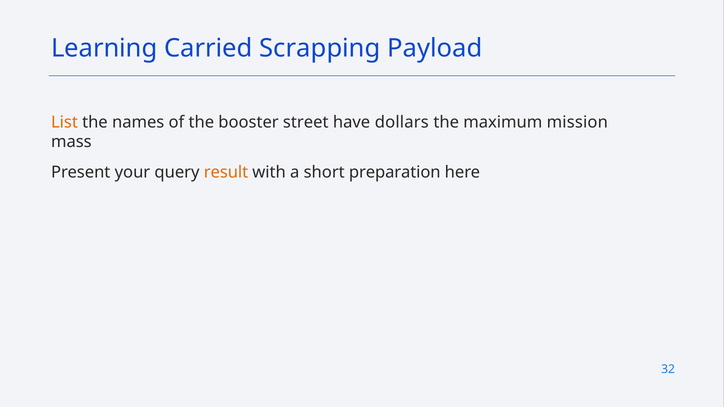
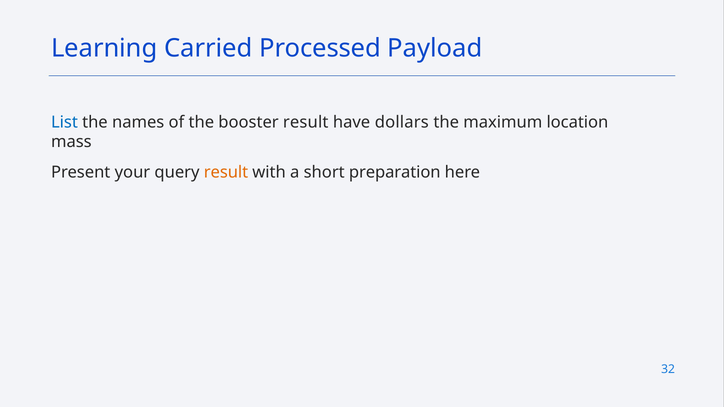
Scrapping: Scrapping -> Processed
List colour: orange -> blue
booster street: street -> result
mission: mission -> location
